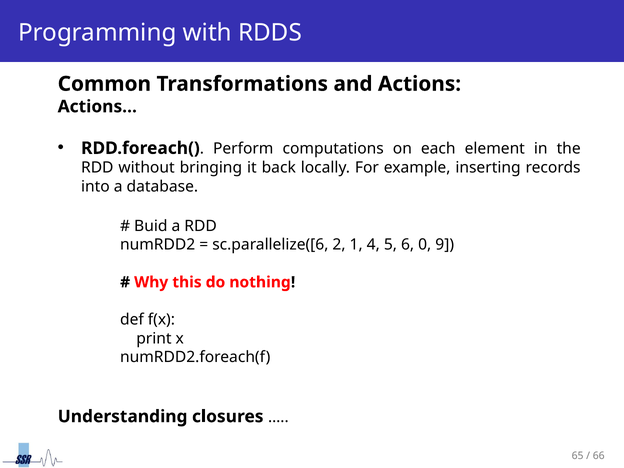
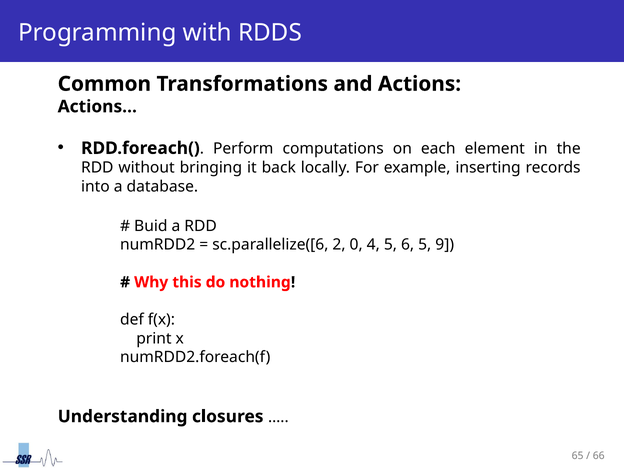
1: 1 -> 0
6 0: 0 -> 5
